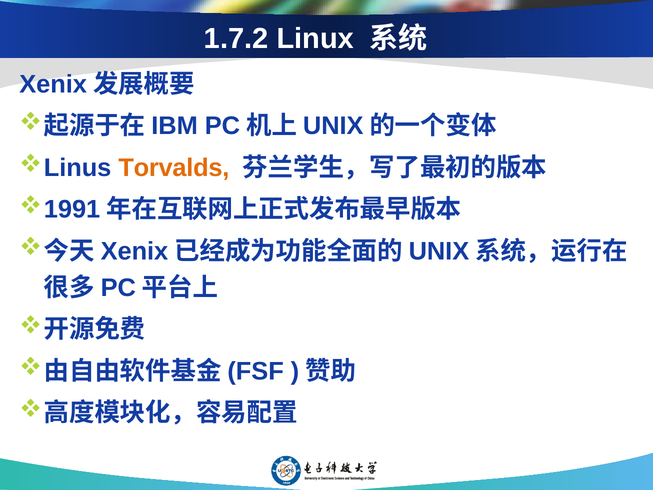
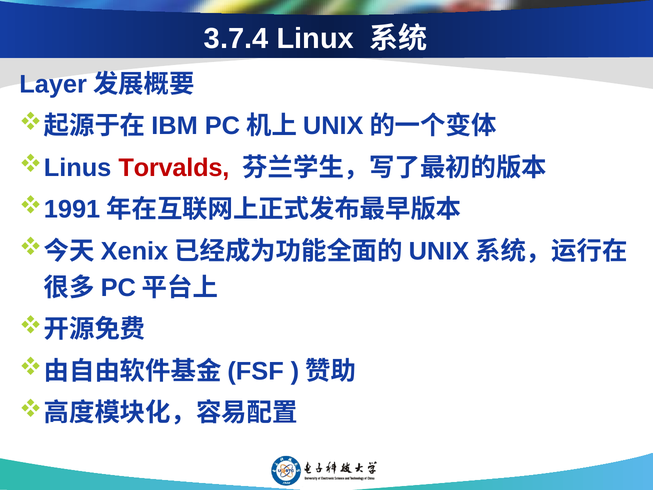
1.7.2: 1.7.2 -> 3.7.4
Xenix at (53, 84): Xenix -> Layer
Torvalds colour: orange -> red
